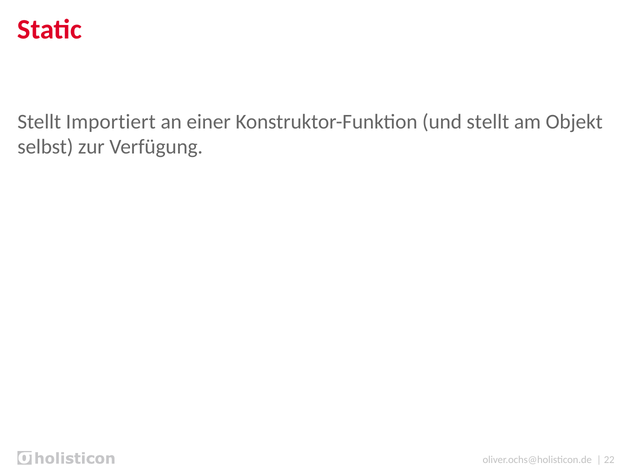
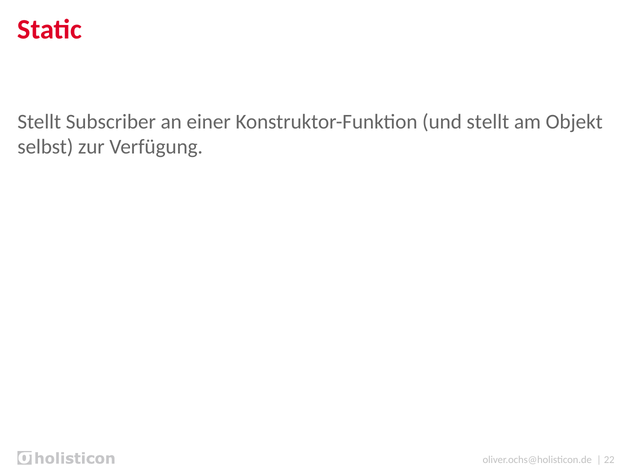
Importiert: Importiert -> Subscriber
